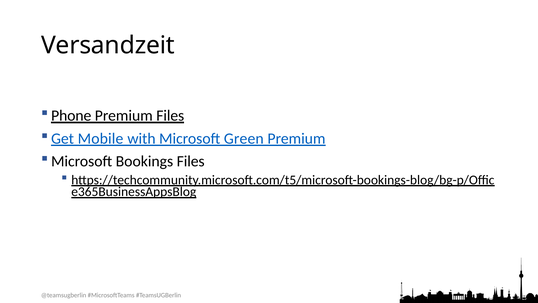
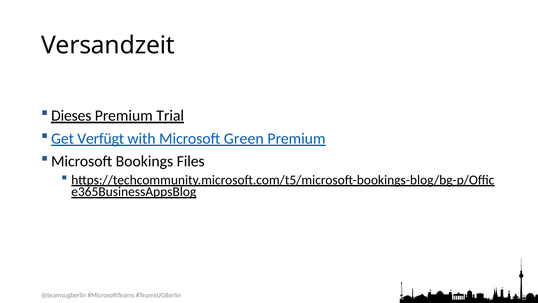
Phone: Phone -> Dieses
Premium Files: Files -> Trial
Mobile: Mobile -> Verfügt
